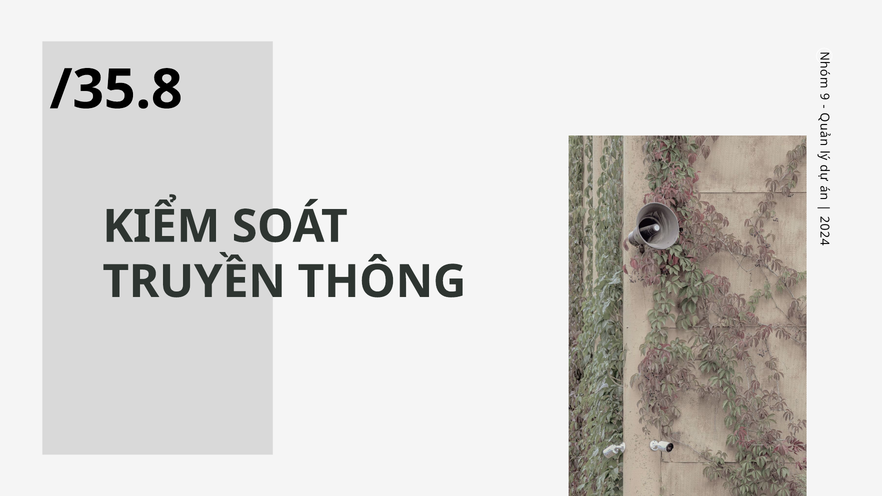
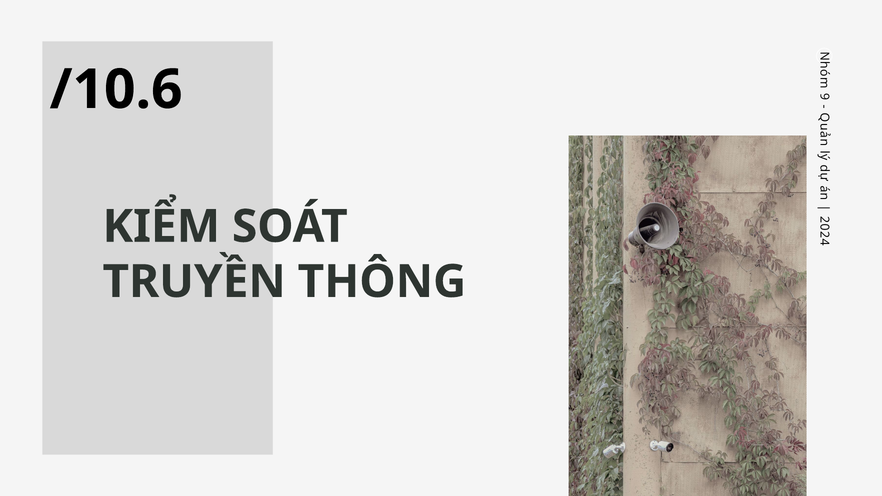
/35.8: /35.8 -> /10.6
